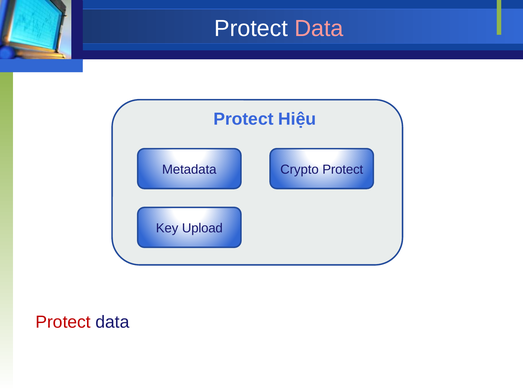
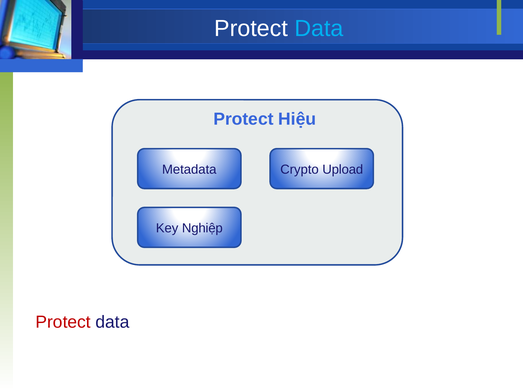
Data at (319, 29) colour: pink -> light blue
Crypto Protect: Protect -> Upload
Upload: Upload -> Nghiệp
